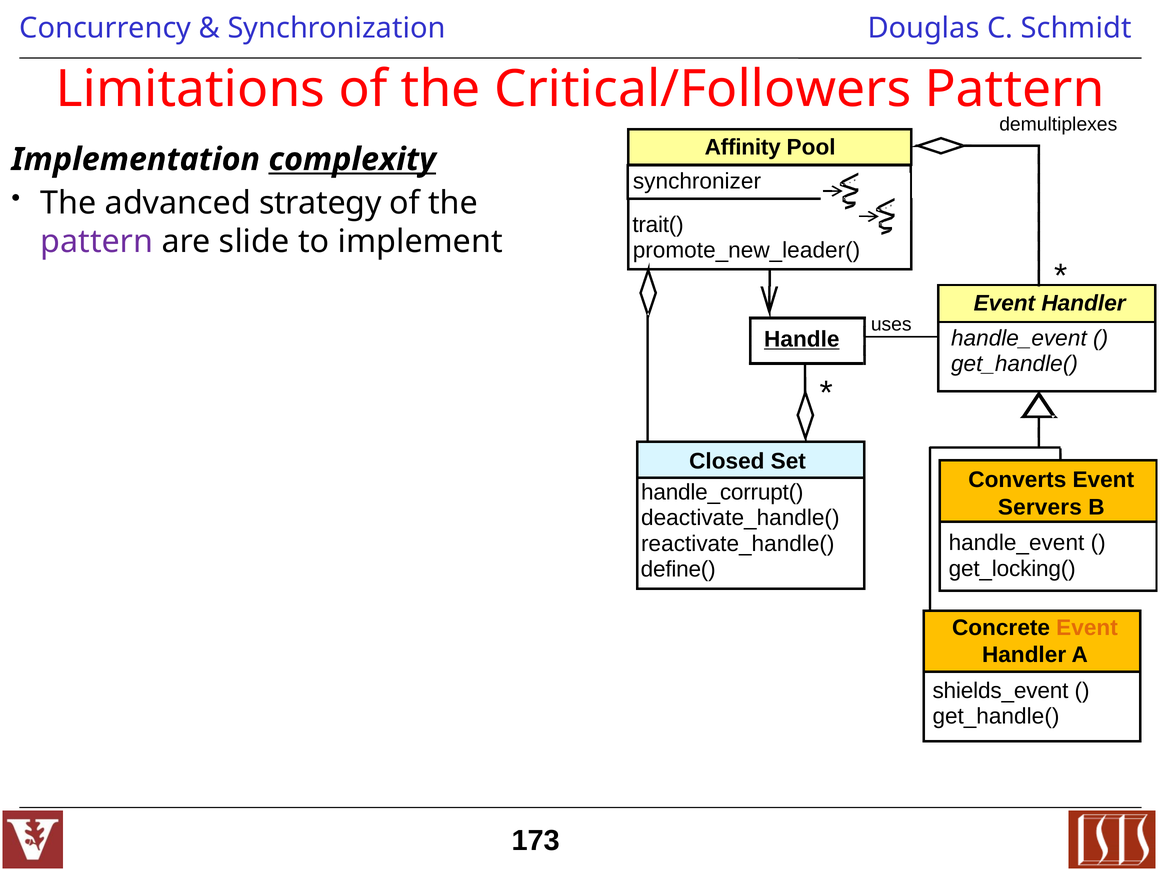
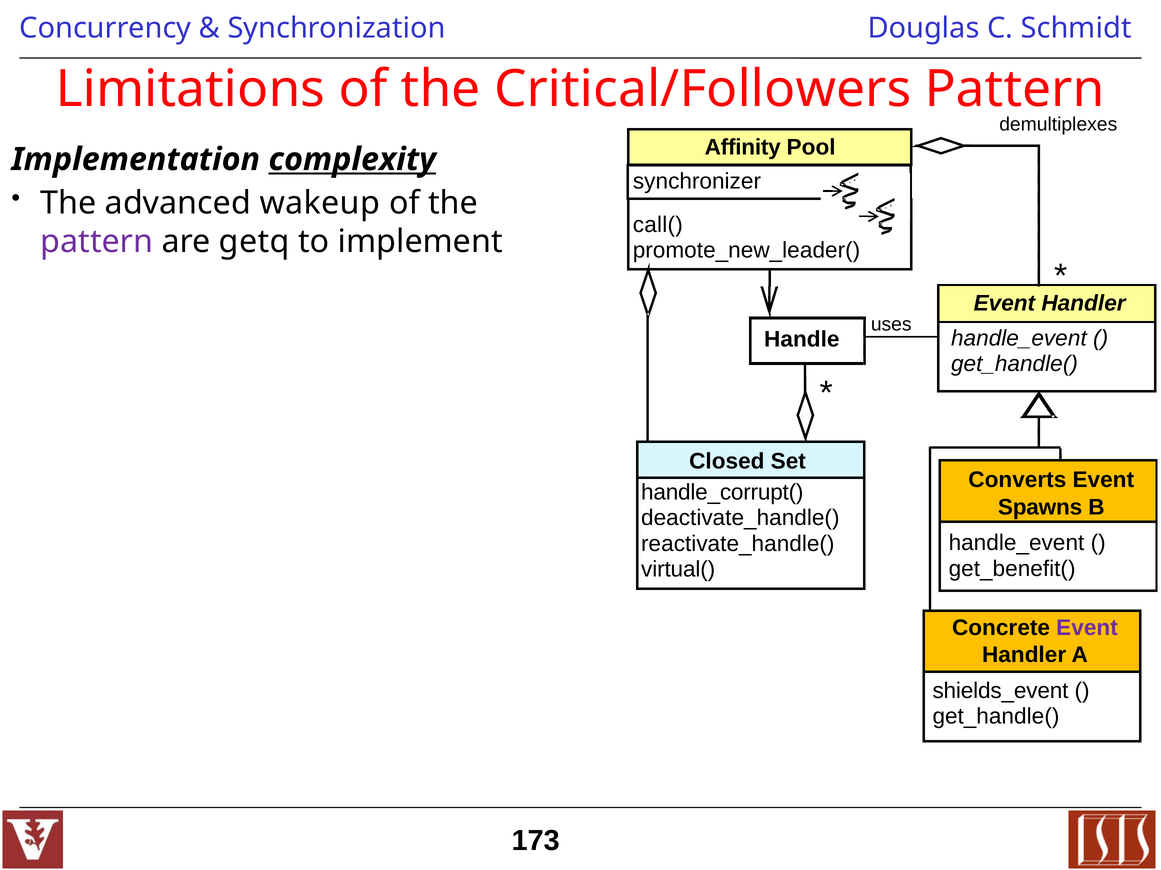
strategy: strategy -> wakeup
trait(: trait( -> call(
slide: slide -> getq
Handle underline: present -> none
Servers: Servers -> Spawns
get_locking(: get_locking( -> get_benefit(
define(: define( -> virtual(
Event at (1087, 628) colour: orange -> purple
